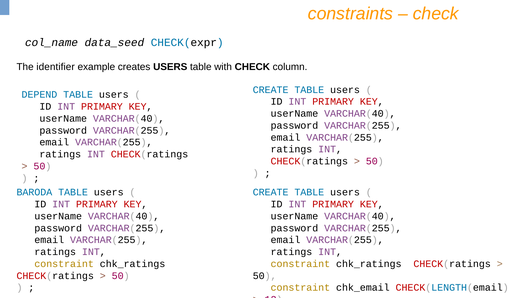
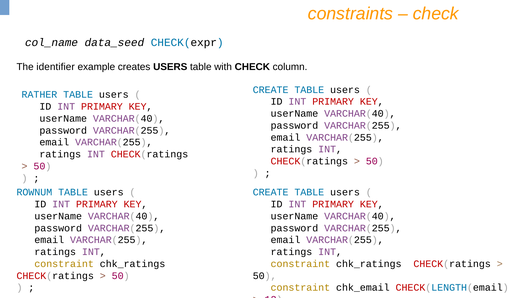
DEPEND: DEPEND -> RATHER
BARODA: BARODA -> ROWNUM
